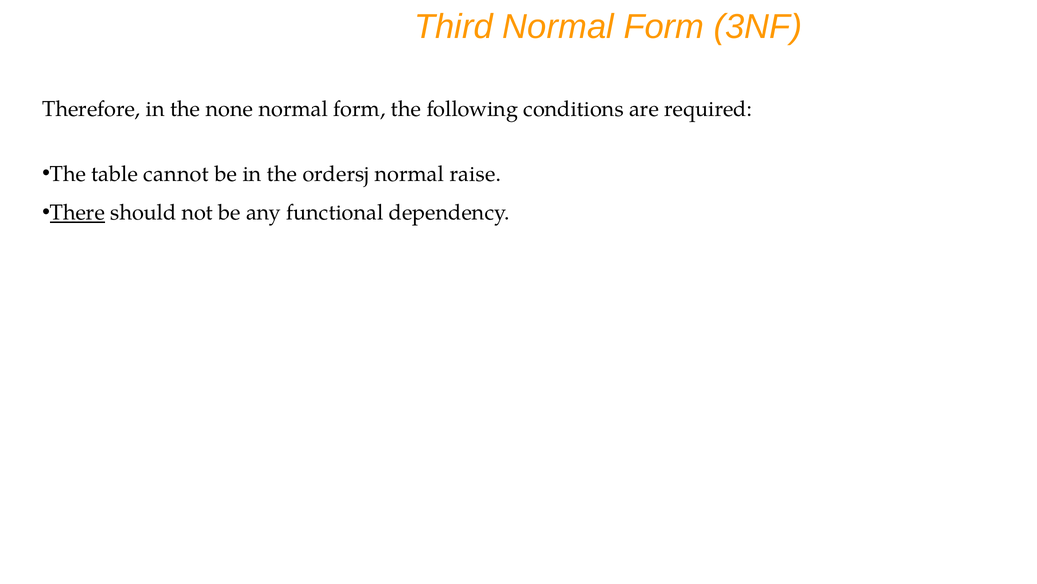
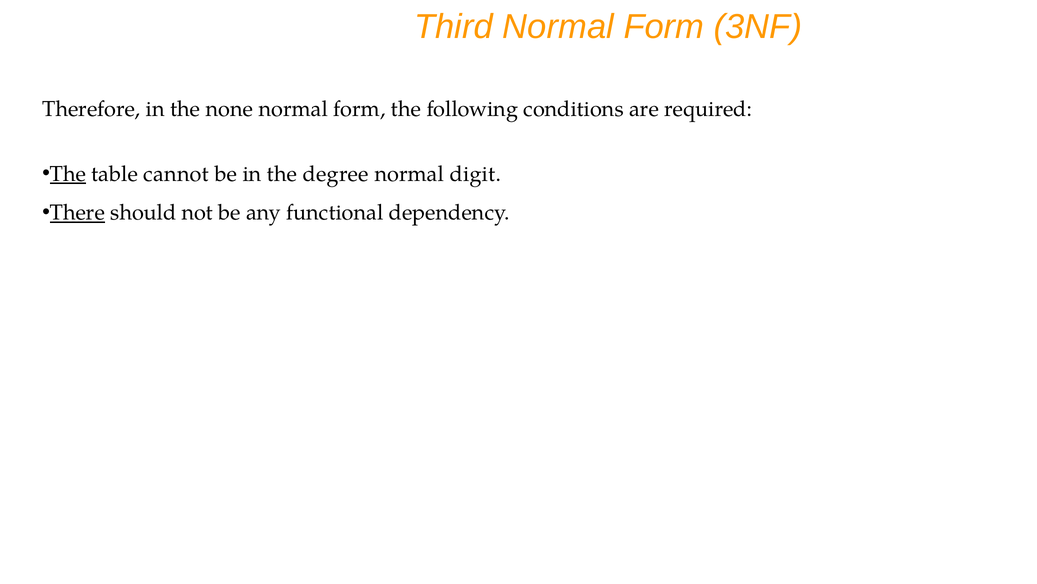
The at (68, 174) underline: none -> present
ordersj: ordersj -> degree
raise: raise -> digit
